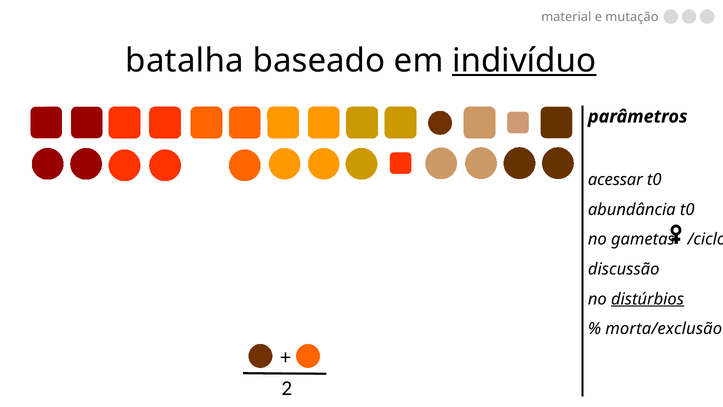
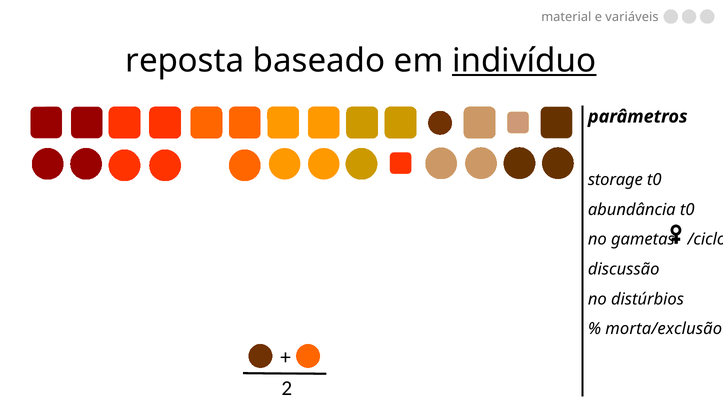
mutação: mutação -> variáveis
batalha: batalha -> reposta
acessar: acessar -> storage
distúrbios underline: present -> none
